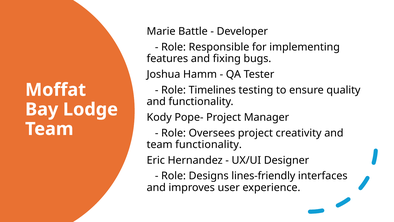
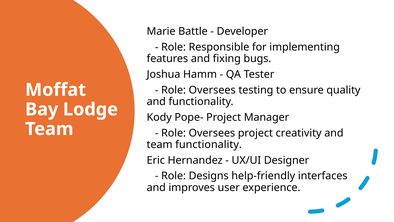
Timelines at (212, 90): Timelines -> Oversees
lines-friendly: lines-friendly -> help-friendly
